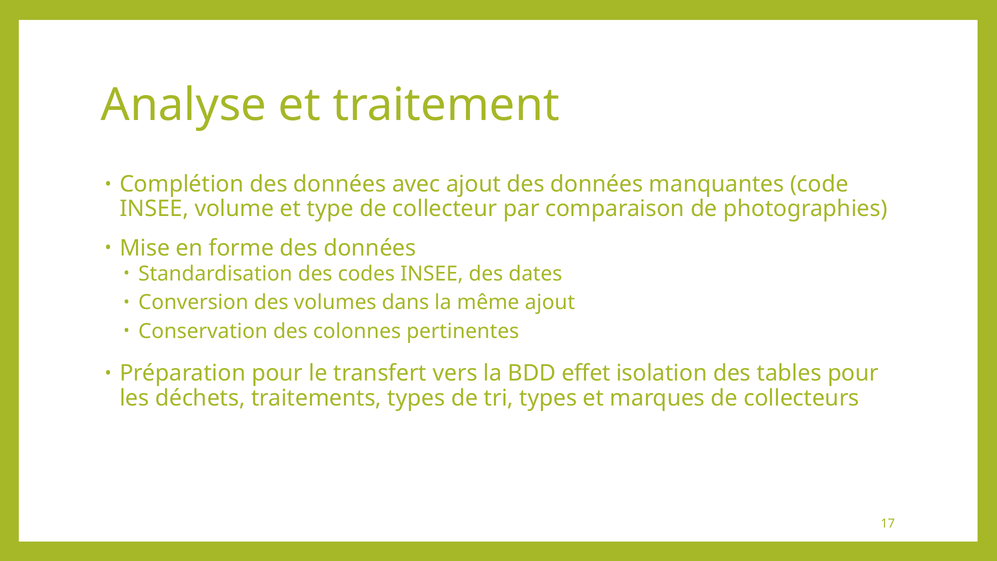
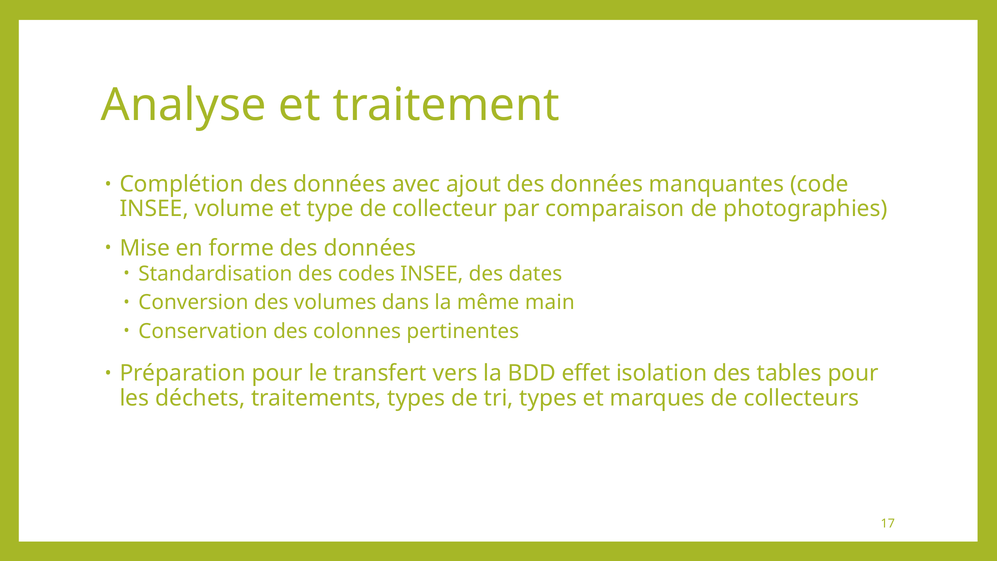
même ajout: ajout -> main
